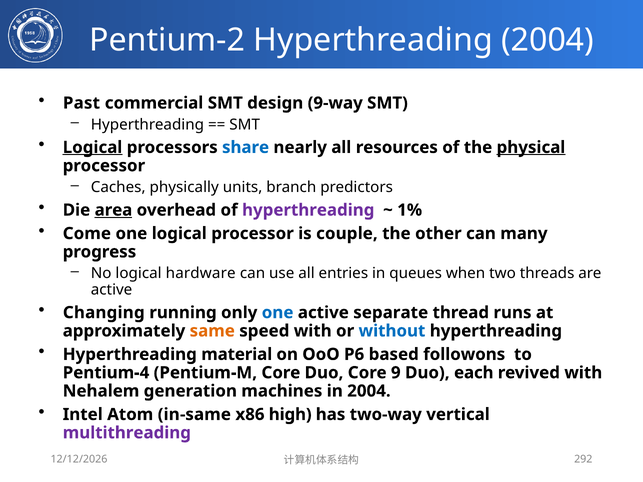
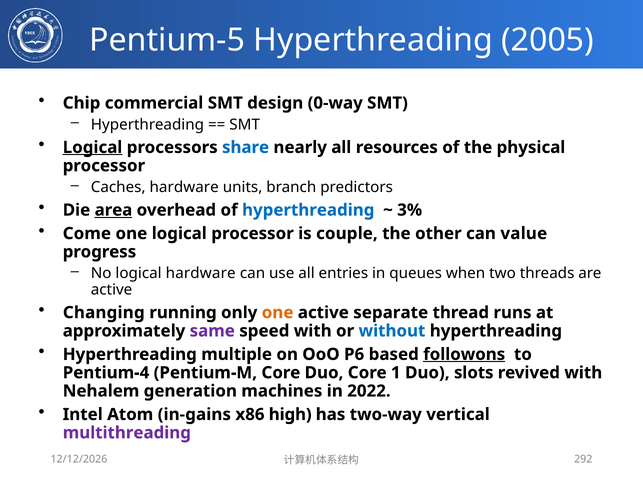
Pentium-2: Pentium-2 -> Pentium-5
Hyperthreading 2004: 2004 -> 2005
Past: Past -> Chip
9-way: 9-way -> 0-way
physical underline: present -> none
Caches physically: physically -> hardware
hyperthreading at (308, 210) colour: purple -> blue
1%: 1% -> 3%
many: many -> value
one at (278, 313) colour: blue -> orange
same colour: orange -> purple
material: material -> multiple
followons underline: none -> present
9: 9 -> 1
each: each -> slots
in 2004: 2004 -> 2022
in-same: in-same -> in-gains
